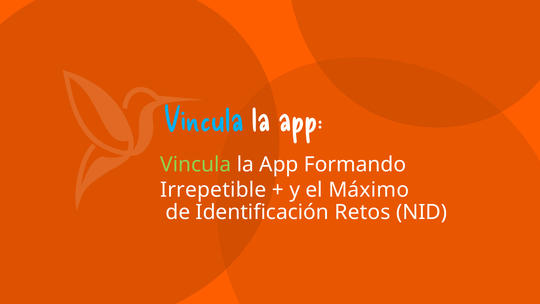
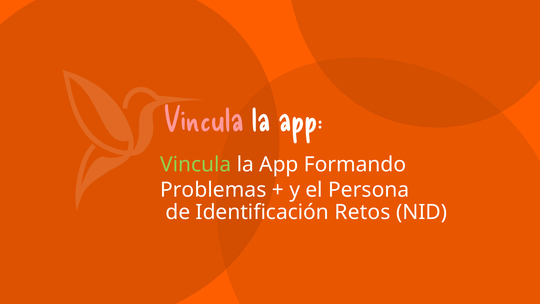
Vincula at (204, 120) colour: light blue -> pink
Irrepetible: Irrepetible -> Problemas
Máximo: Máximo -> Persona
